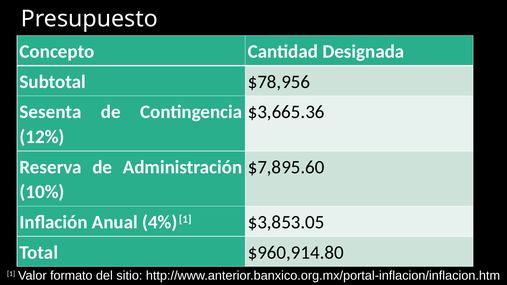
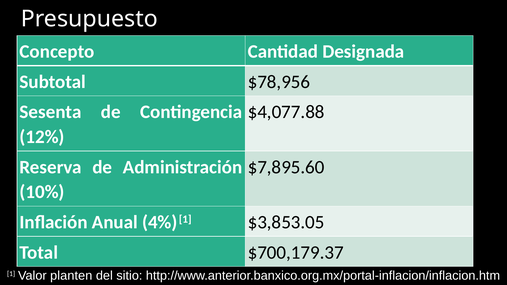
$3,665.36: $3,665.36 -> $4,077.88
$960,914.80: $960,914.80 -> $700,179.37
formato: formato -> planten
